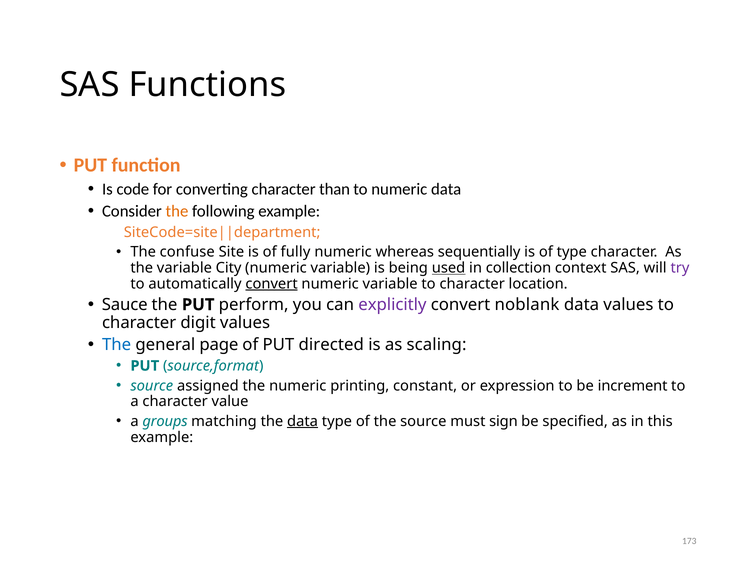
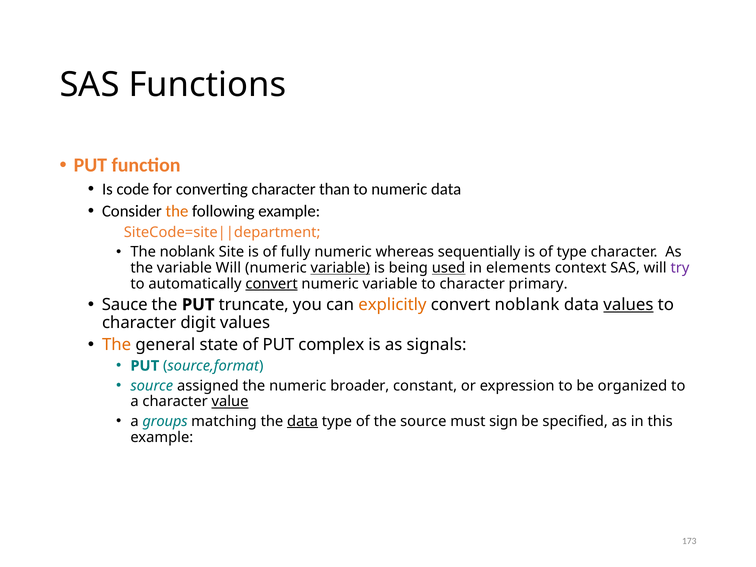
The confuse: confuse -> noblank
variable City: City -> Will
variable at (340, 268) underline: none -> present
collection: collection -> elements
location: location -> primary
perform: perform -> truncate
explicitly colour: purple -> orange
values at (628, 305) underline: none -> present
The at (117, 345) colour: blue -> orange
page: page -> state
directed: directed -> complex
scaling: scaling -> signals
printing: printing -> broader
increment: increment -> organized
value underline: none -> present
